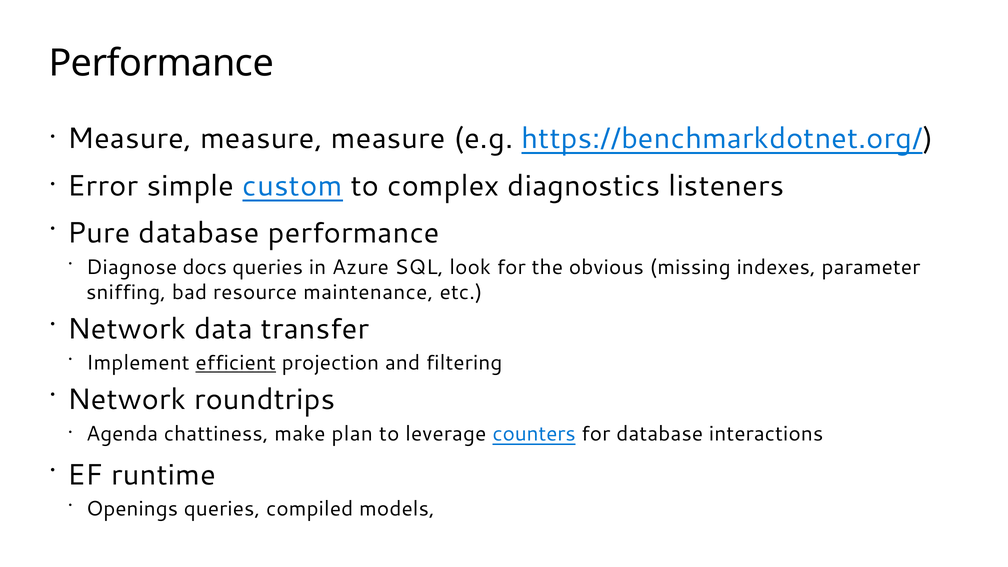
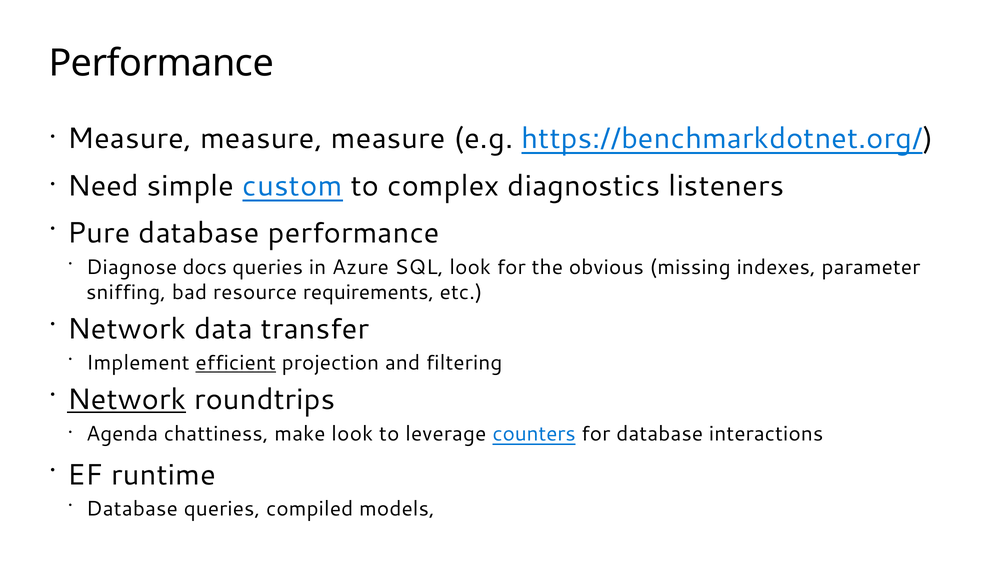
Error: Error -> Need
maintenance: maintenance -> requirements
Network at (127, 400) underline: none -> present
make plan: plan -> look
Openings at (132, 509): Openings -> Database
